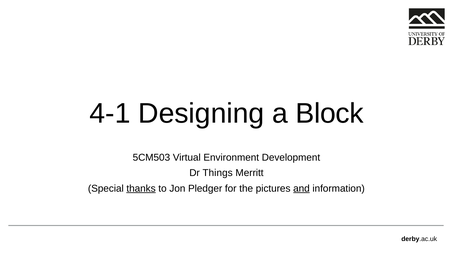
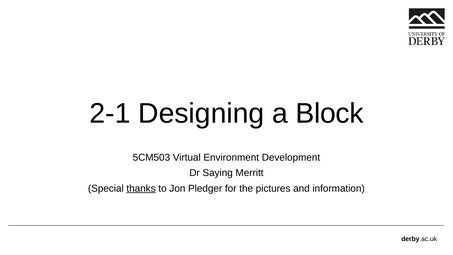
4-1: 4-1 -> 2-1
Things: Things -> Saying
and underline: present -> none
